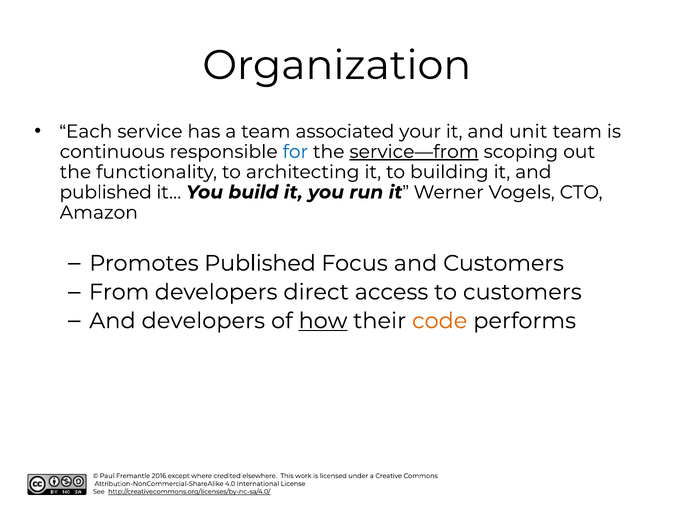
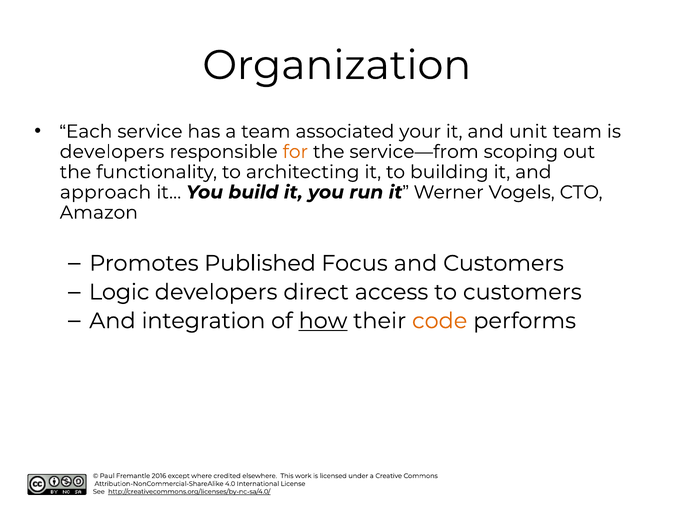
continuous at (112, 152): continuous -> developers
for colour: blue -> orange
service—from underline: present -> none
published at (106, 192): published -> approach
From: From -> Logic
And developers: developers -> integration
